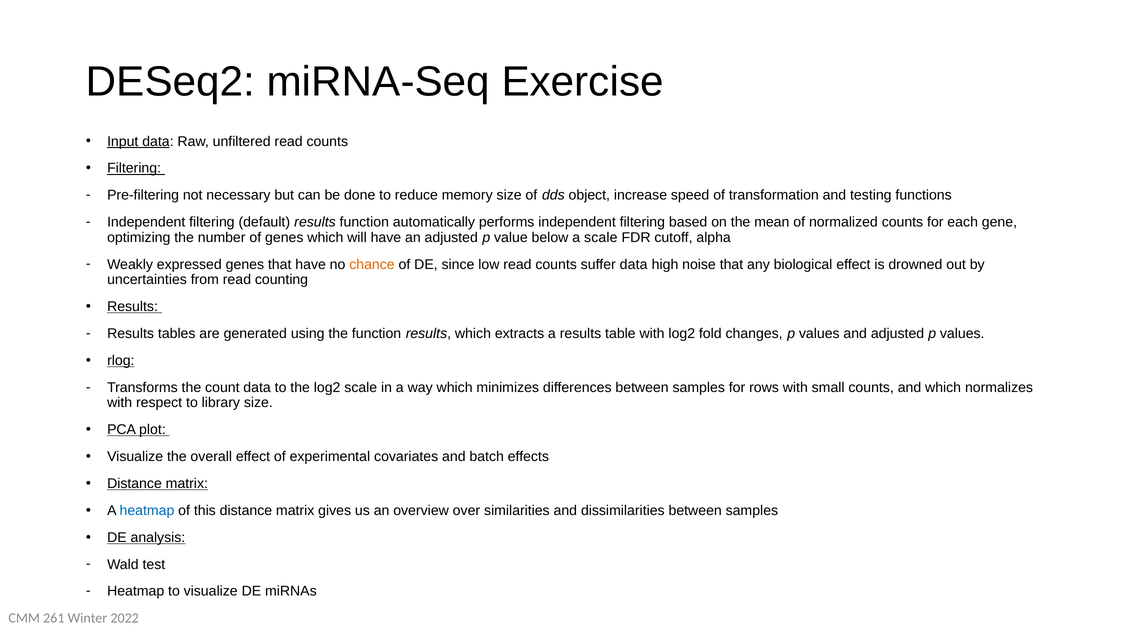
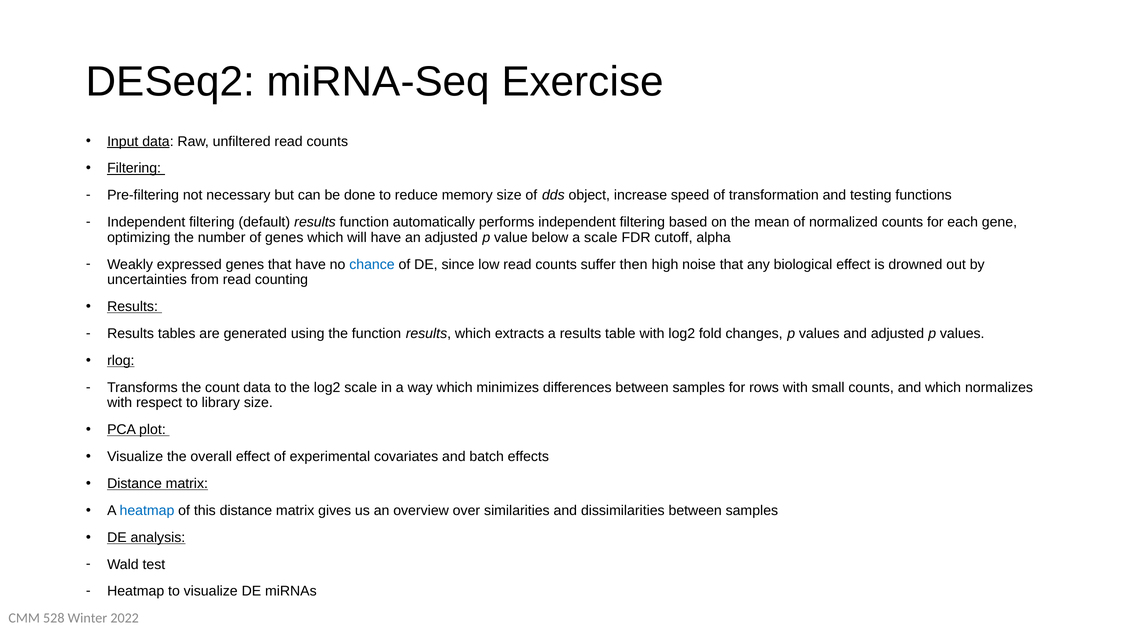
chance colour: orange -> blue
suffer data: data -> then
261: 261 -> 528
